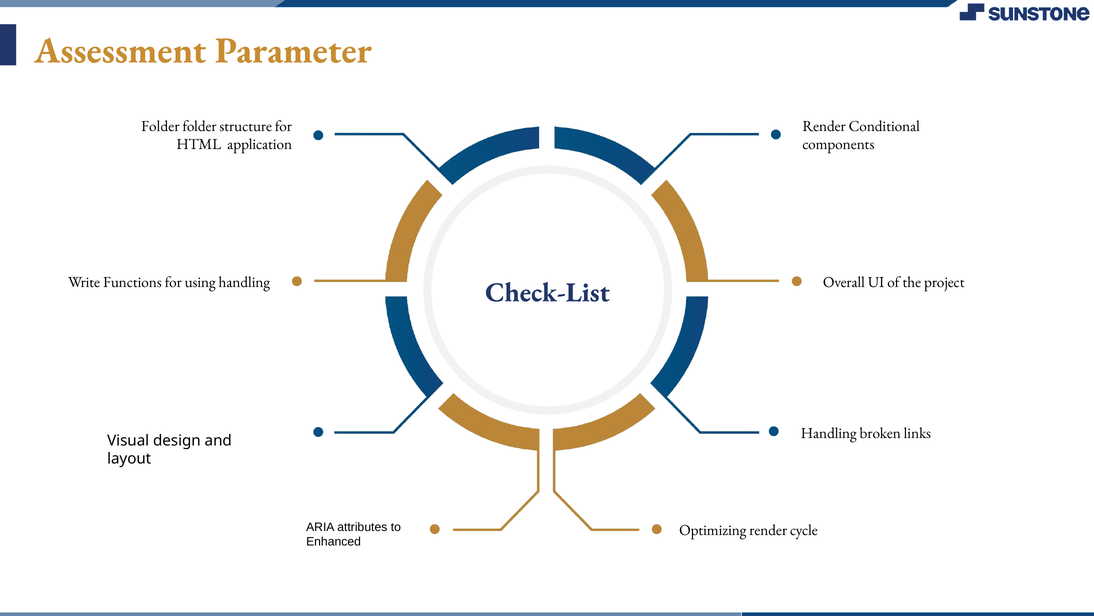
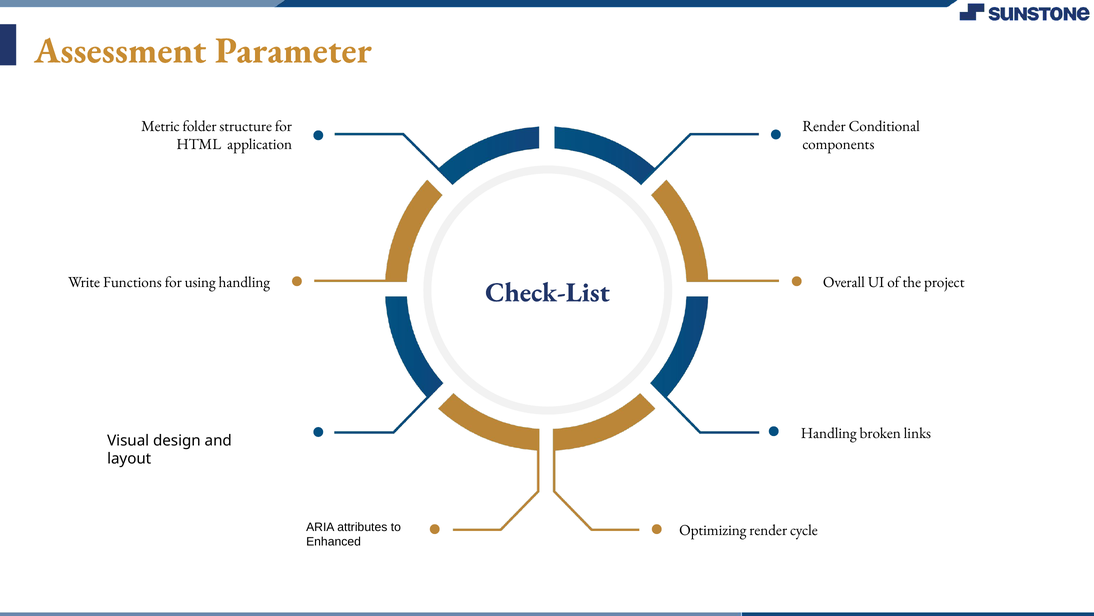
Folder at (160, 126): Folder -> Metric
